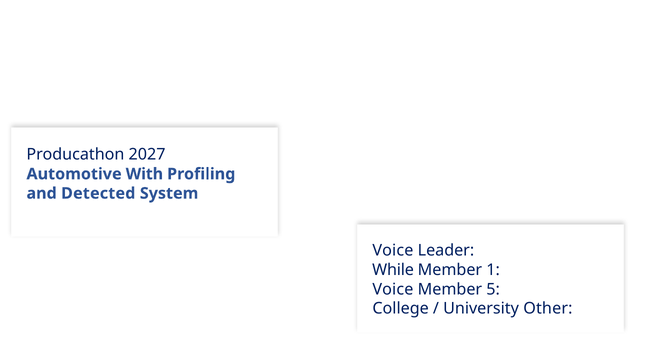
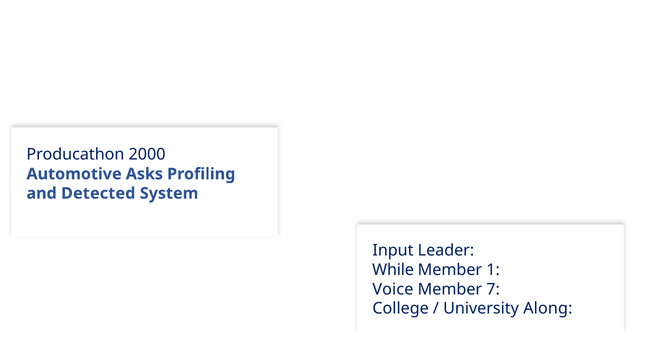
2027: 2027 -> 2000
With: With -> Asks
Voice at (393, 250): Voice -> Input
5: 5 -> 7
Other: Other -> Along
